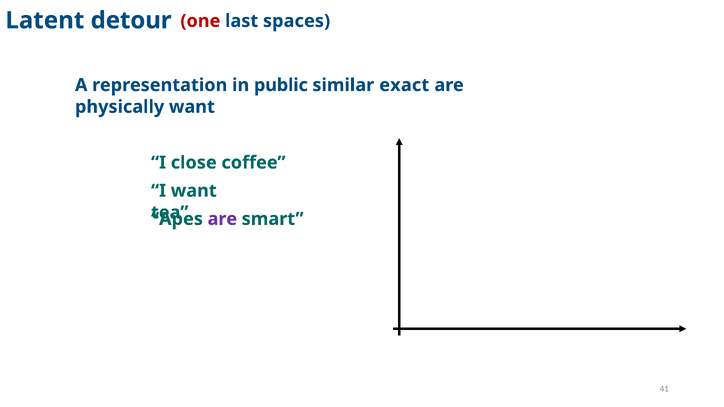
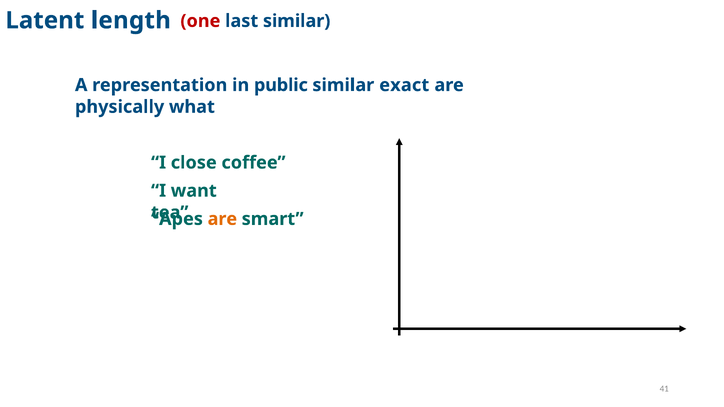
detour: detour -> length
last spaces: spaces -> similar
physically want: want -> what
are at (222, 219) colour: purple -> orange
